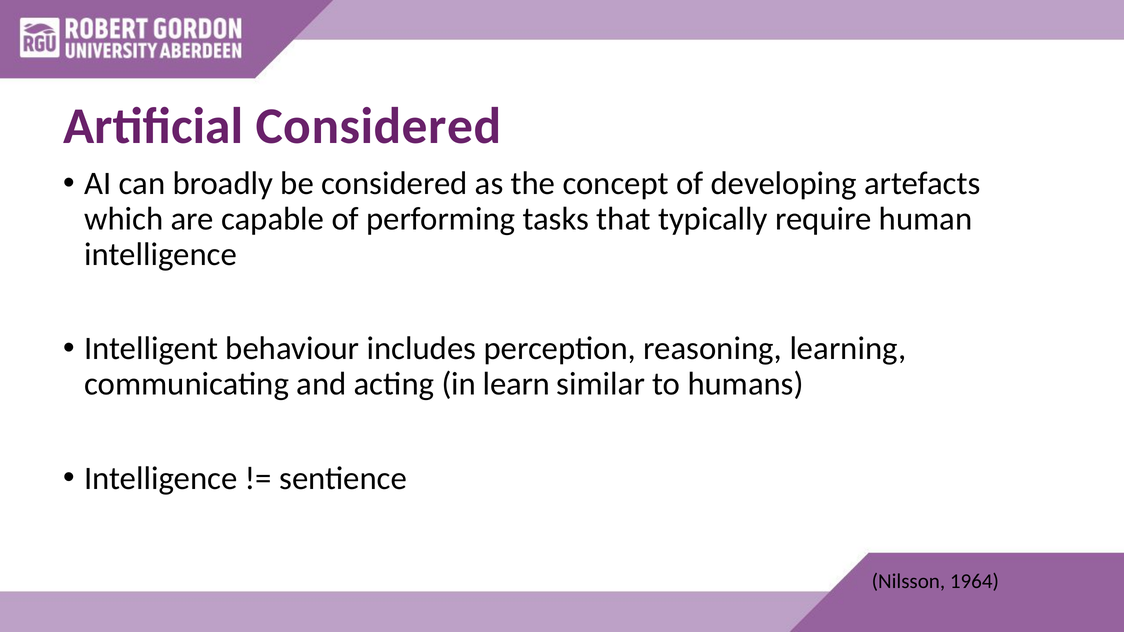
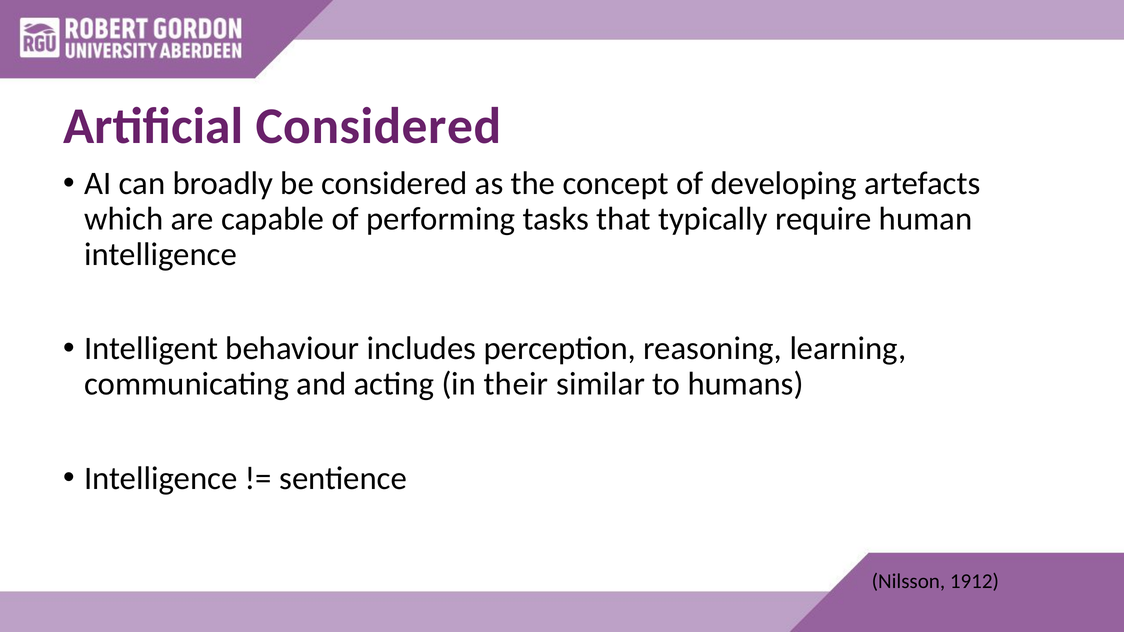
learn: learn -> their
1964: 1964 -> 1912
